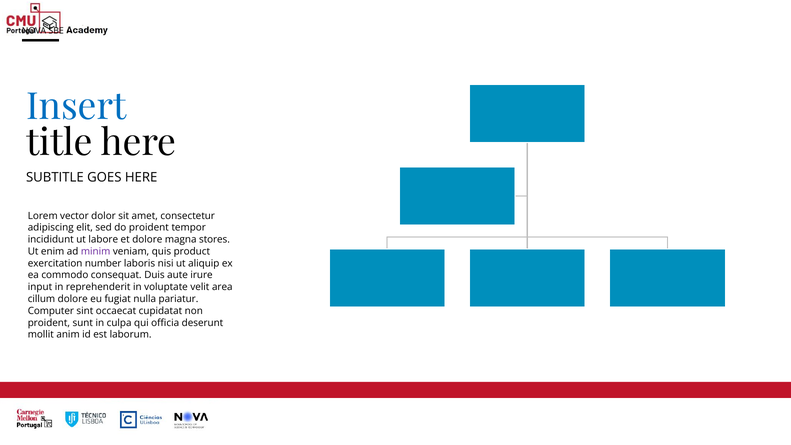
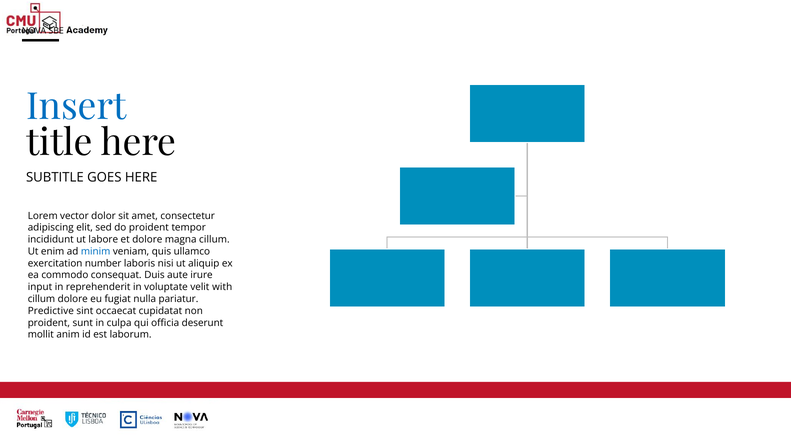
magna stores: stores -> cillum
minim colour: purple -> blue
product: product -> ullamco
area: area -> with
Computer: Computer -> Predictive
